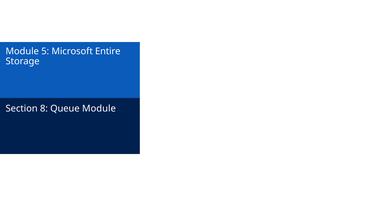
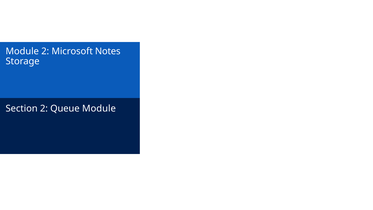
Module 5: 5 -> 2
Entire: Entire -> Notes
Section 8: 8 -> 2
